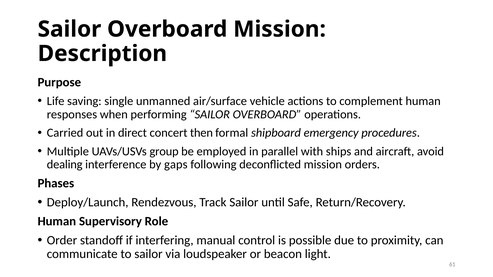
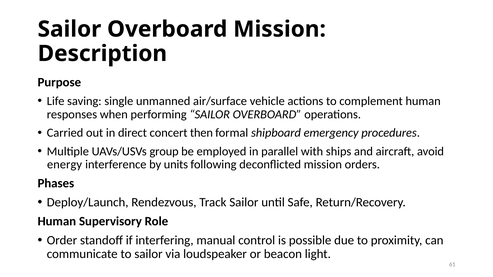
dealing: dealing -> energy
gaps: gaps -> units
